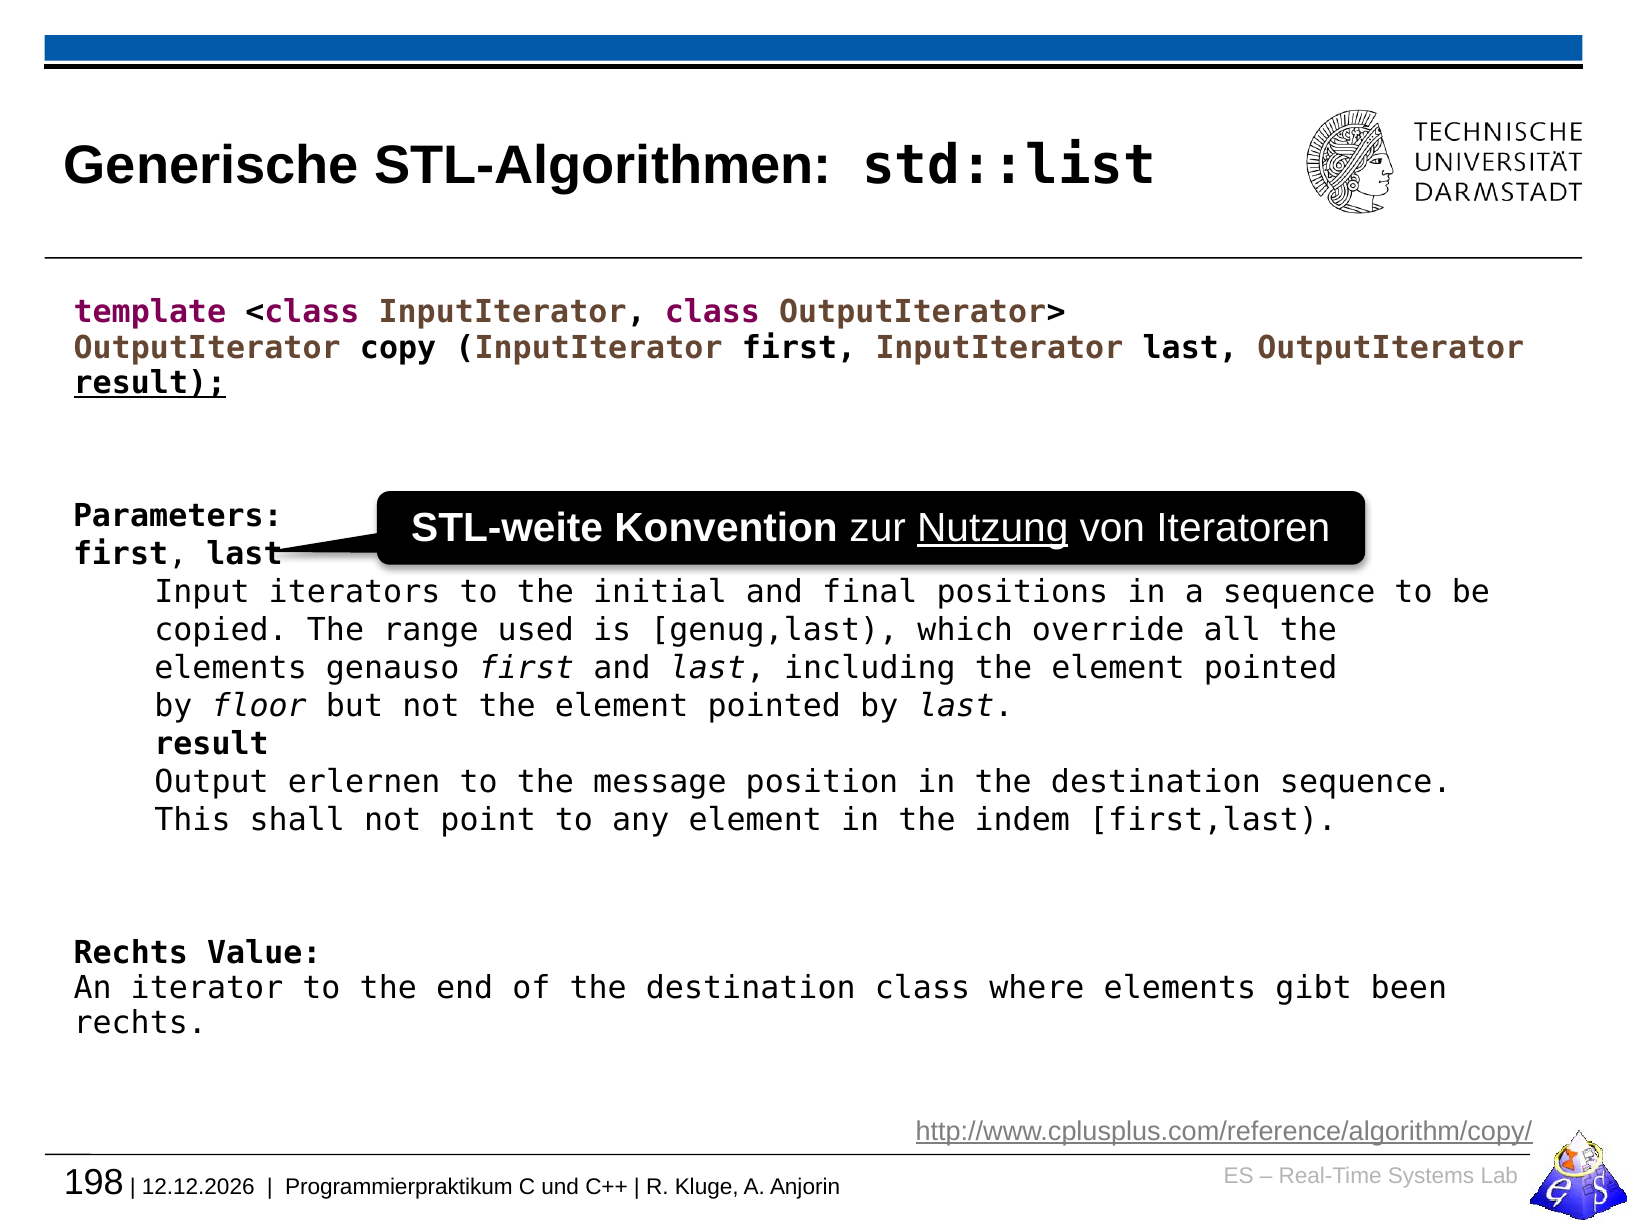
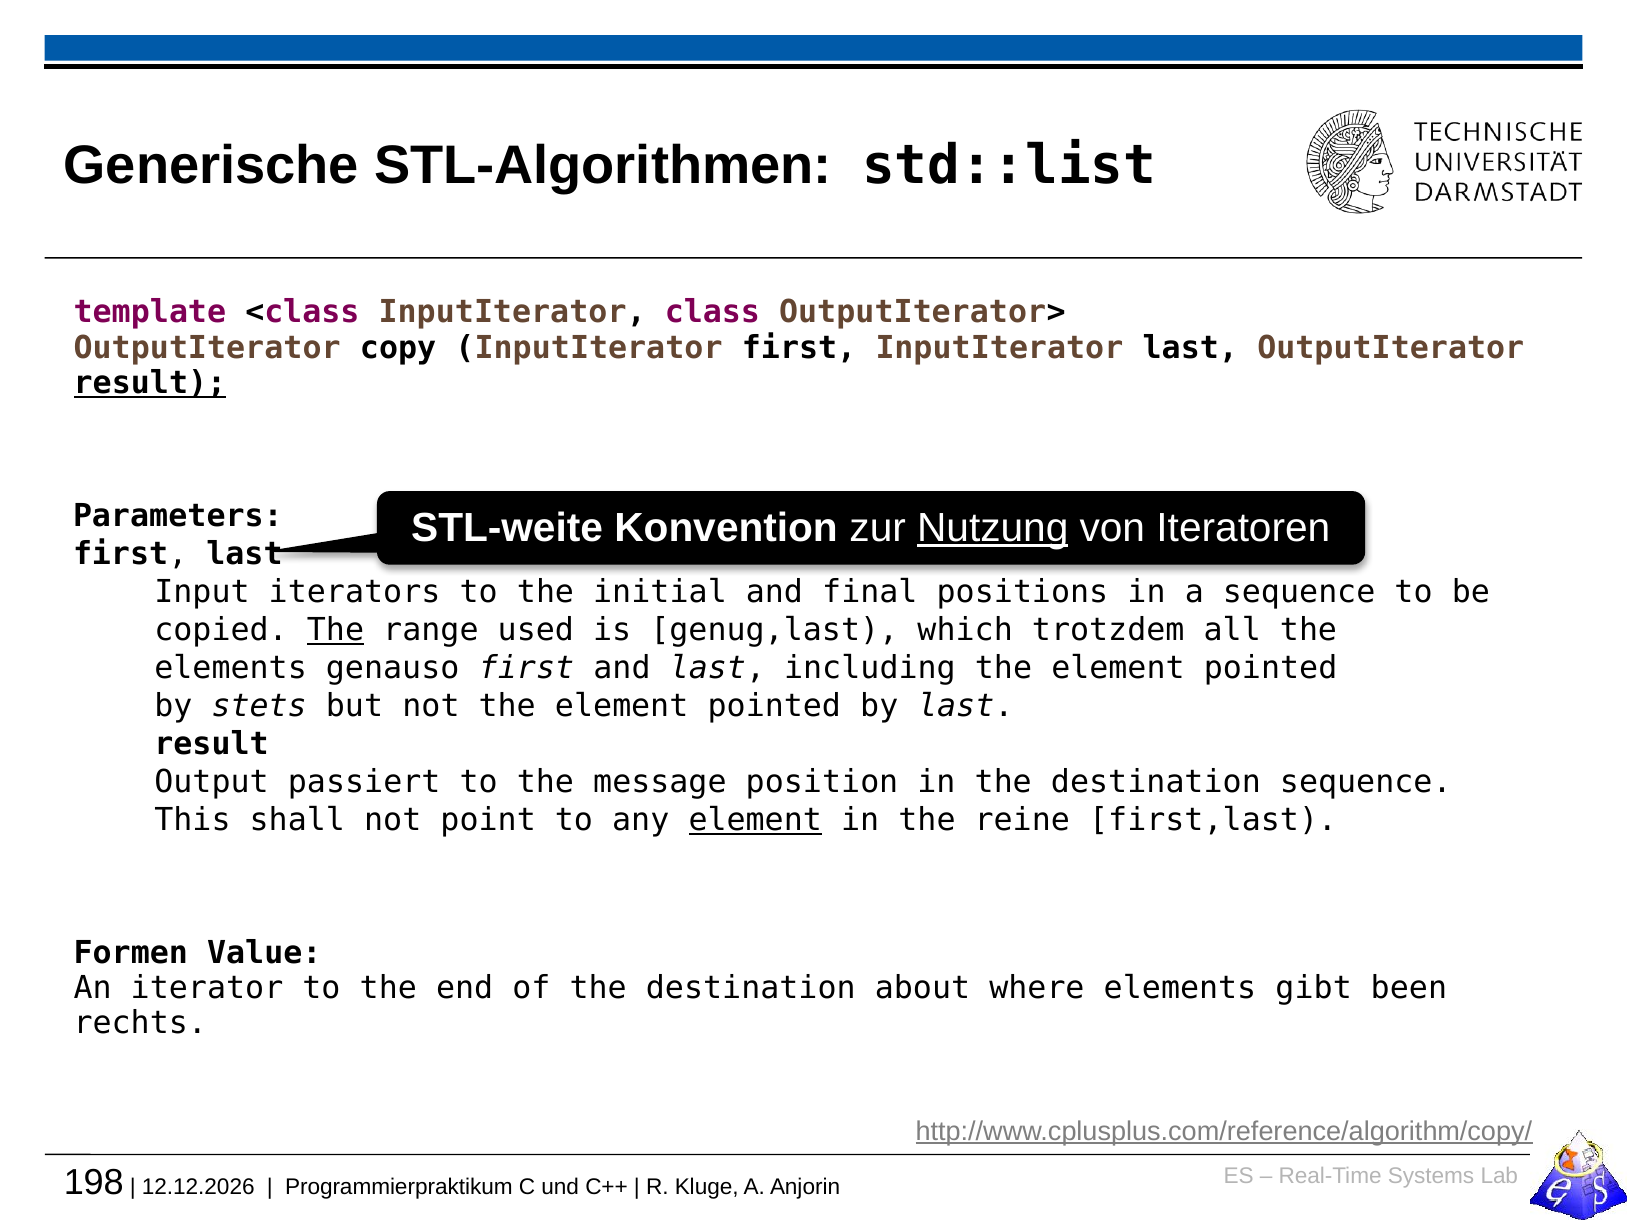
The at (335, 630) underline: none -> present
override: override -> trotzdem
floor: floor -> stets
erlernen: erlernen -> passiert
element at (755, 820) underline: none -> present
indem: indem -> reine
Rechts at (131, 953): Rechts -> Formen
destination class: class -> about
